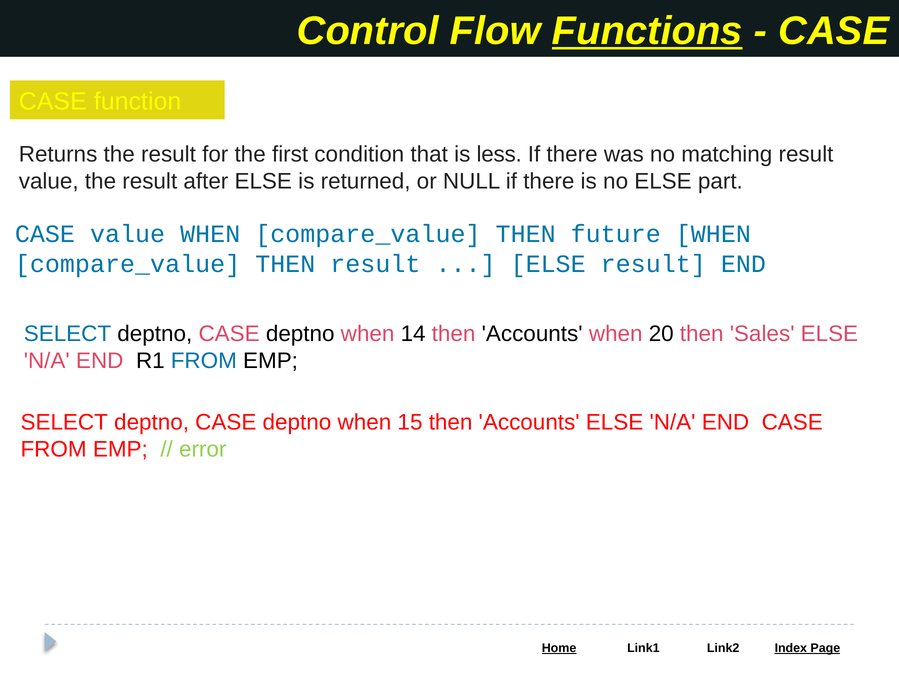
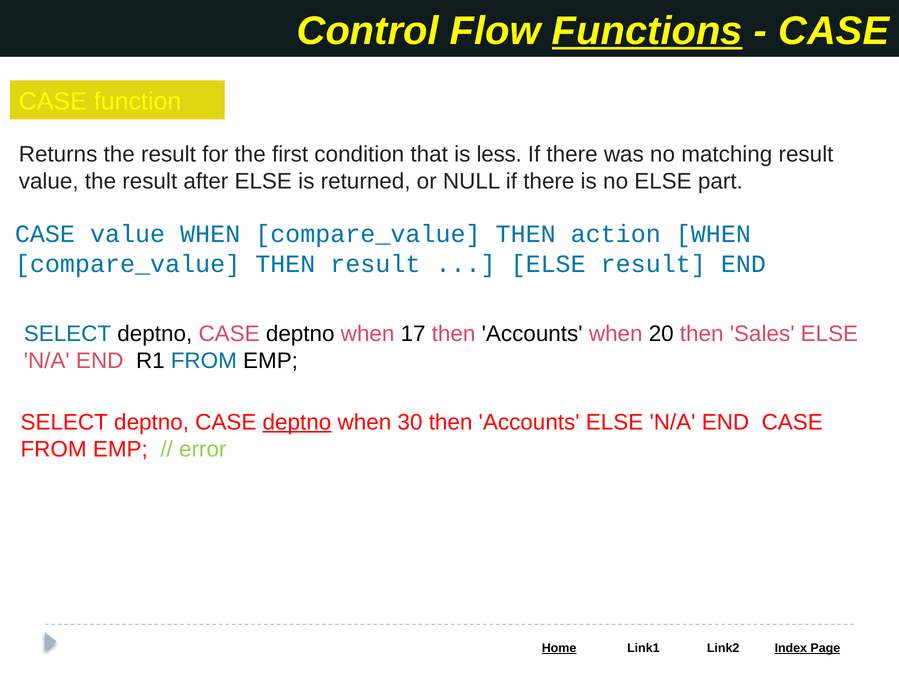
future: future -> action
14: 14 -> 17
deptno at (297, 422) underline: none -> present
15: 15 -> 30
